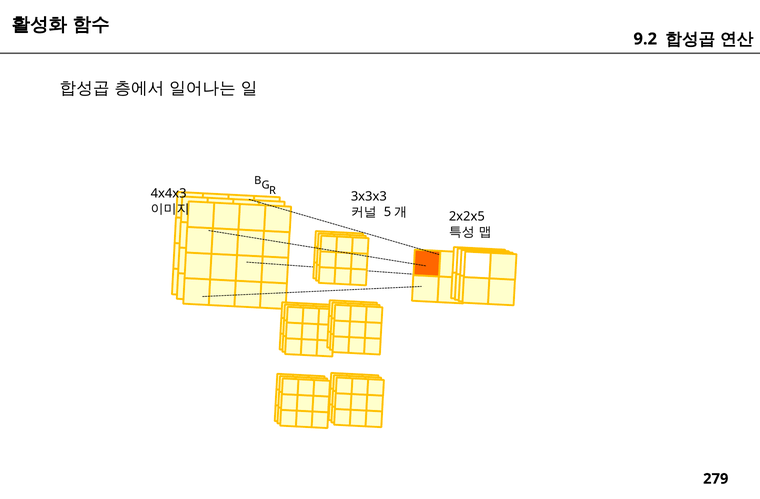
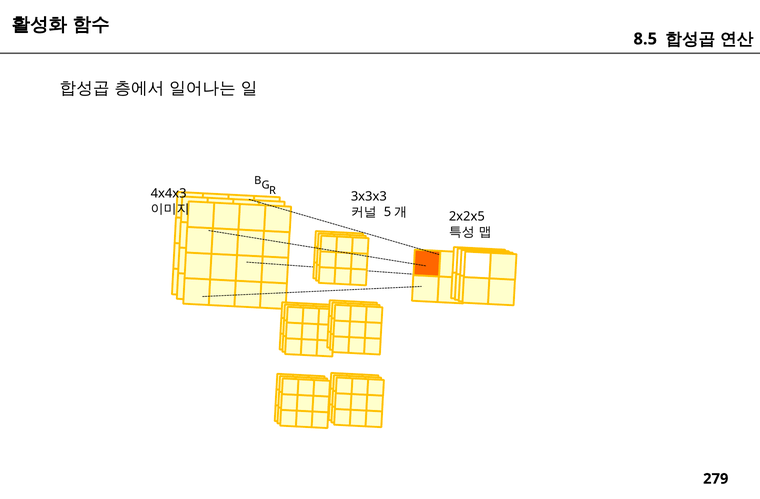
9.2: 9.2 -> 8.5
